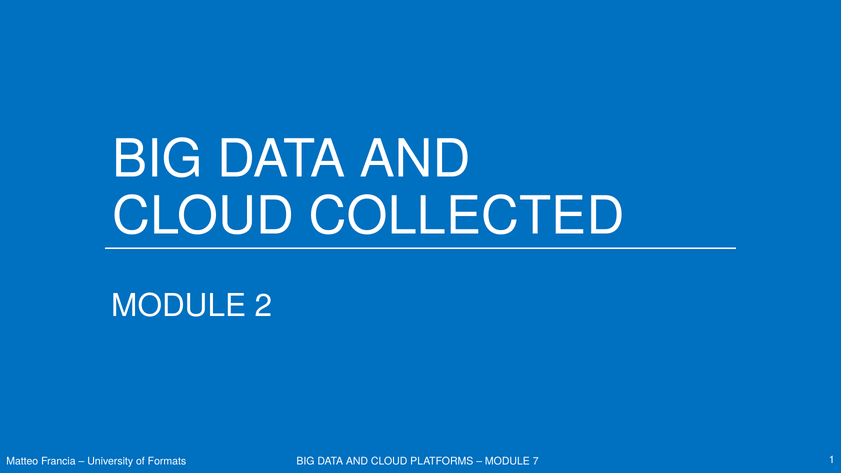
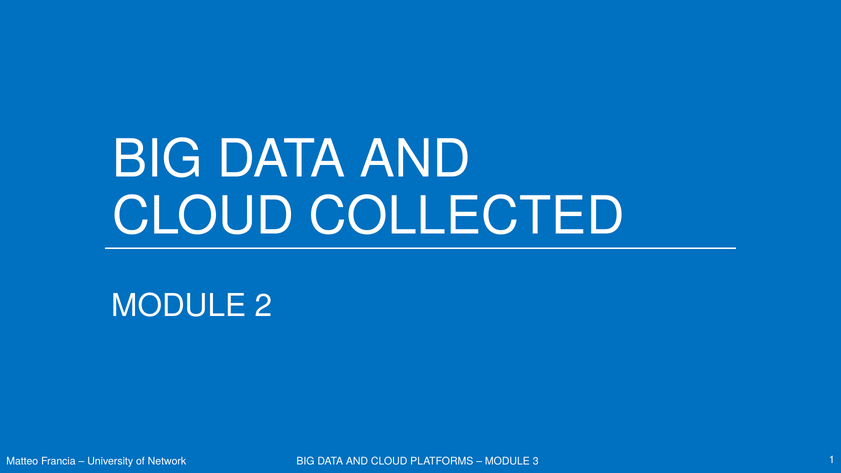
Formats: Formats -> Network
7: 7 -> 3
